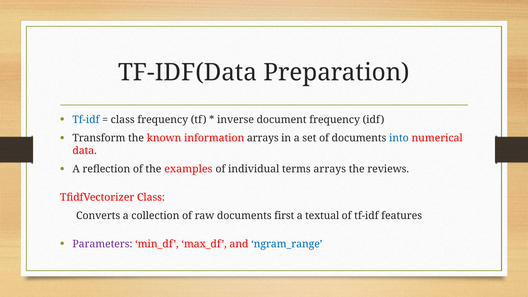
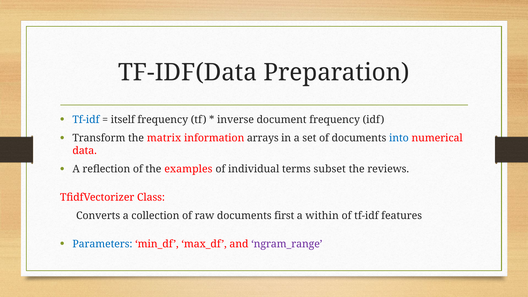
class at (123, 120): class -> itself
known: known -> matrix
terms arrays: arrays -> subset
textual: textual -> within
Parameters colour: purple -> blue
ngram_range colour: blue -> purple
